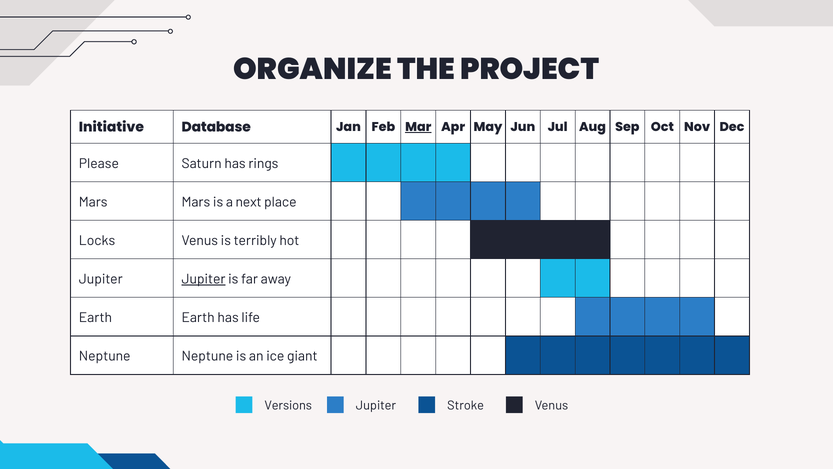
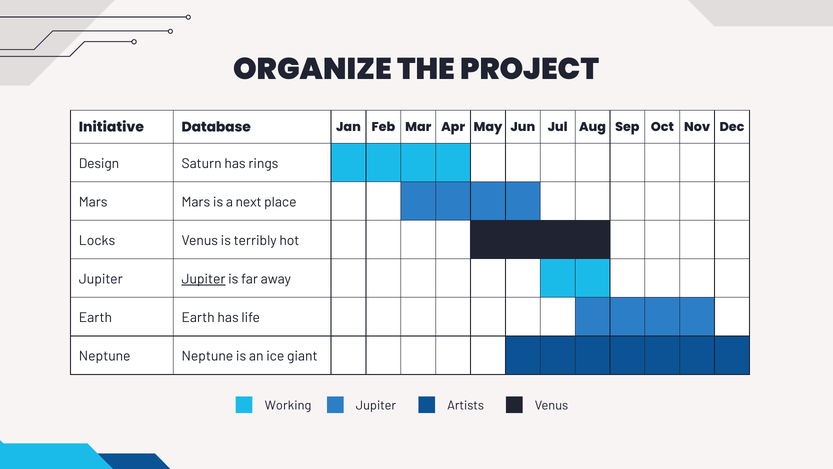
Mar underline: present -> none
Please: Please -> Design
Versions: Versions -> Working
Stroke: Stroke -> Artists
